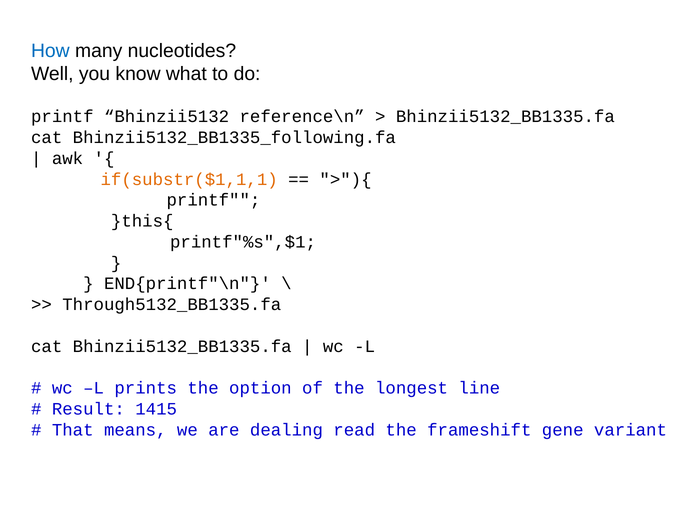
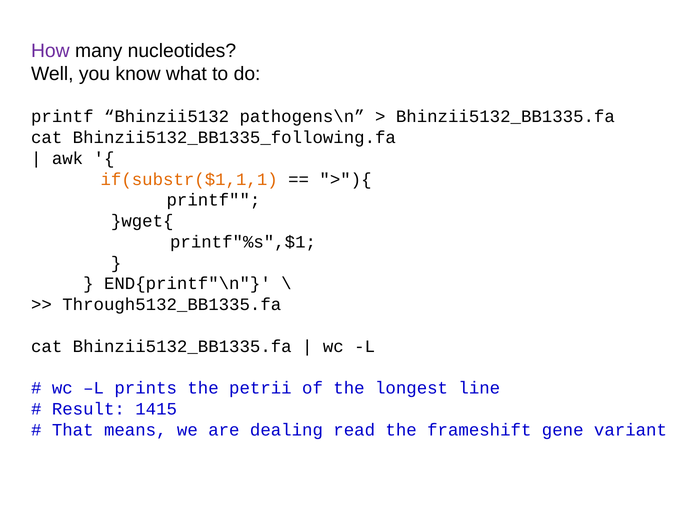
How colour: blue -> purple
reference\n: reference\n -> pathogens\n
}this{: }this{ -> }wget{
option: option -> petrii
